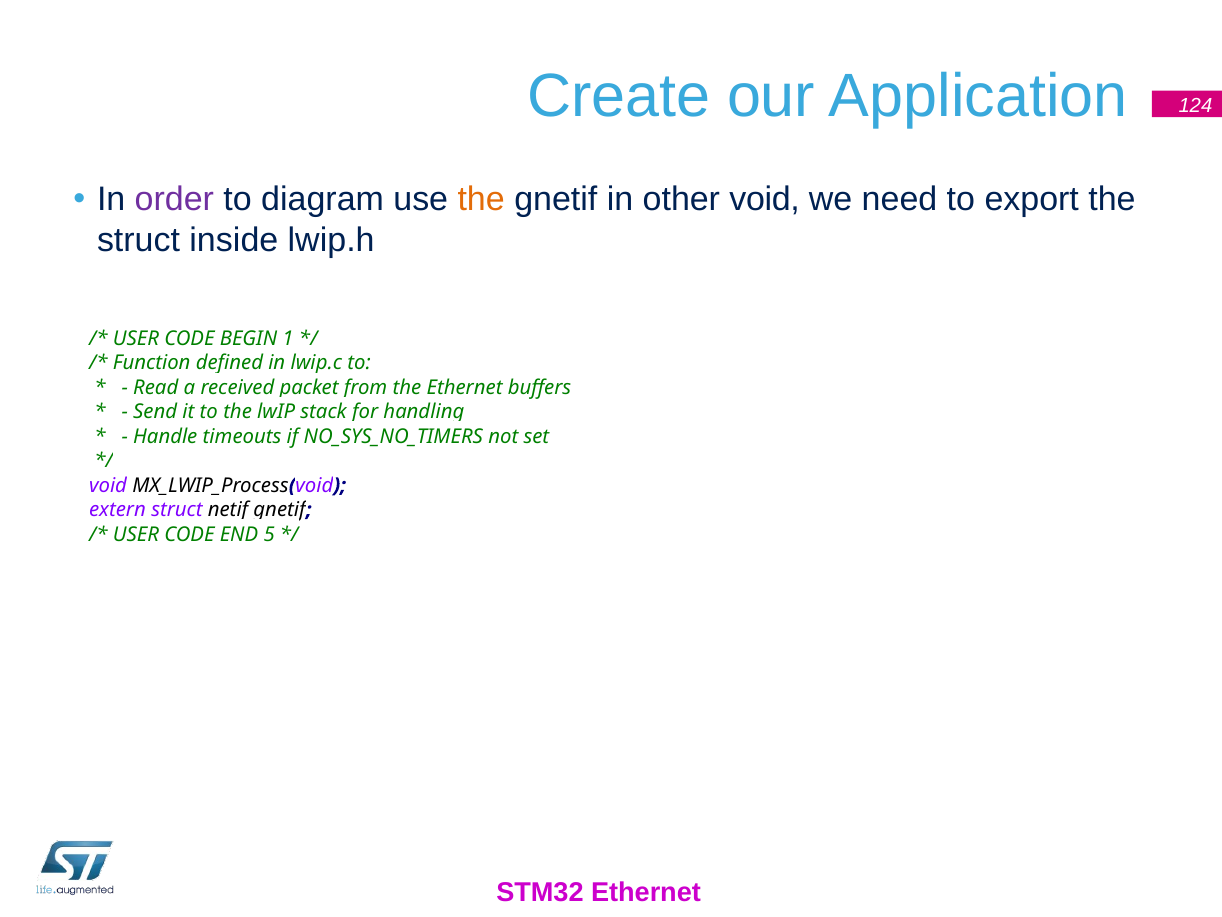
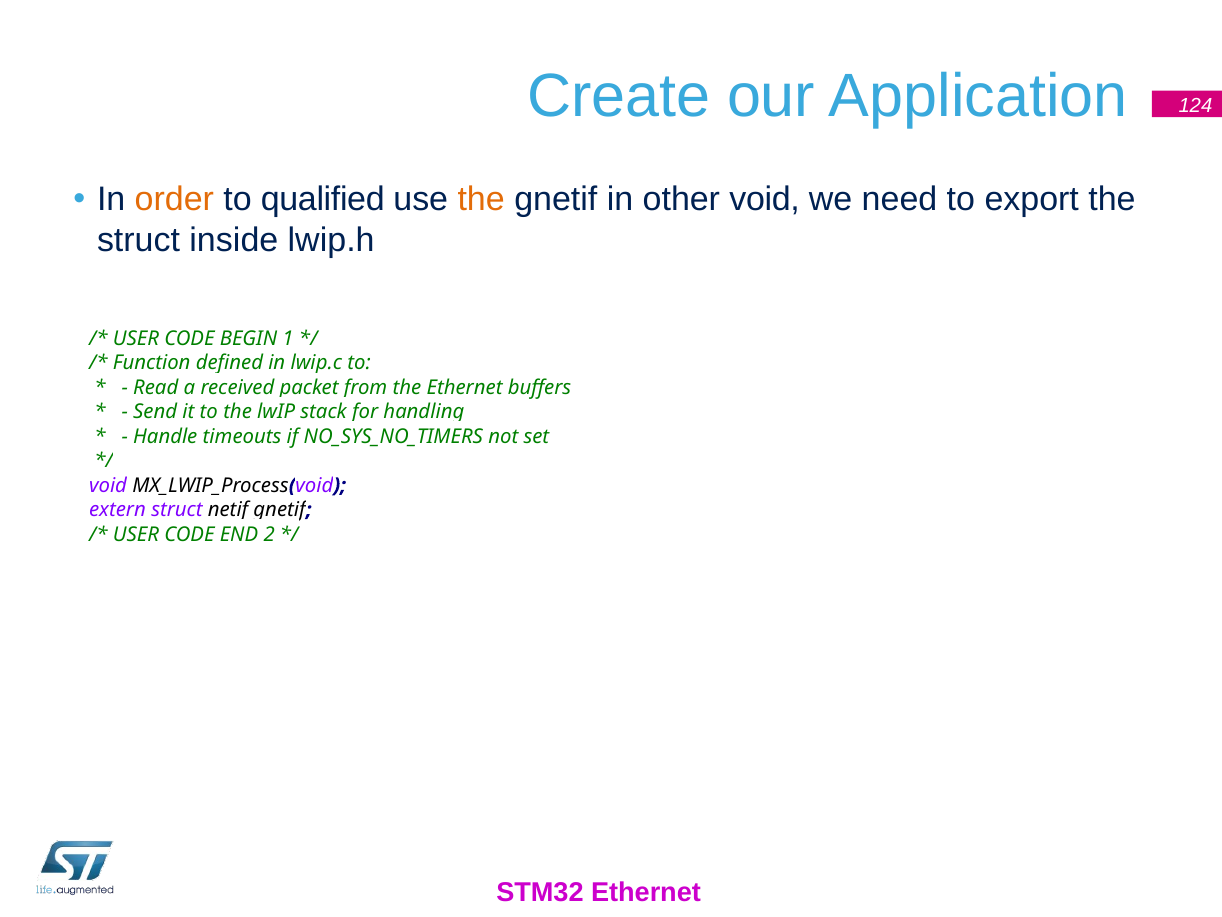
order colour: purple -> orange
diagram: diagram -> qualified
5: 5 -> 2
